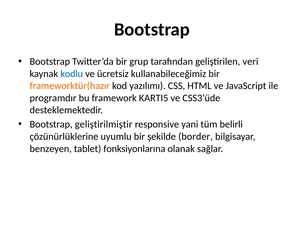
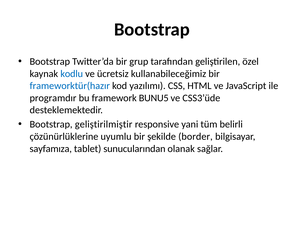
veri: veri -> özel
frameworktür(hazır colour: orange -> blue
KARTI5: KARTI5 -> BUNU5
benzeyen: benzeyen -> sayfamıza
fonksiyonlarına: fonksiyonlarına -> sunucularından
